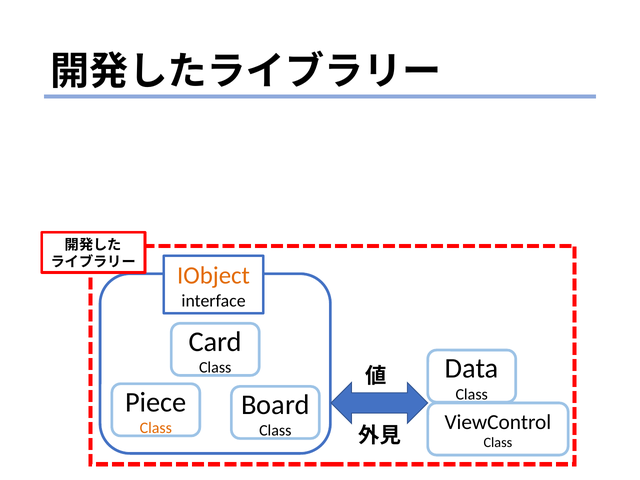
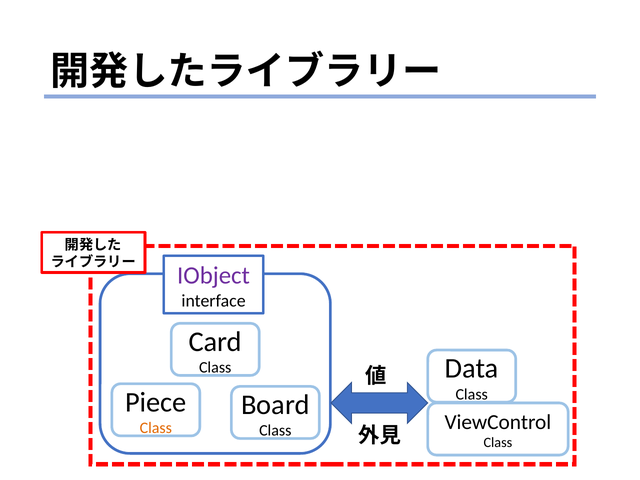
IObject colour: orange -> purple
